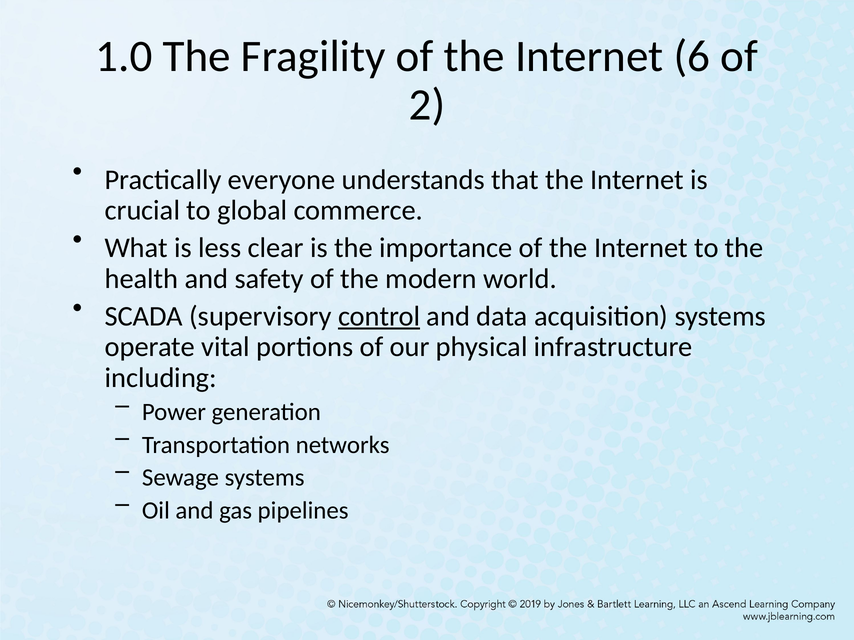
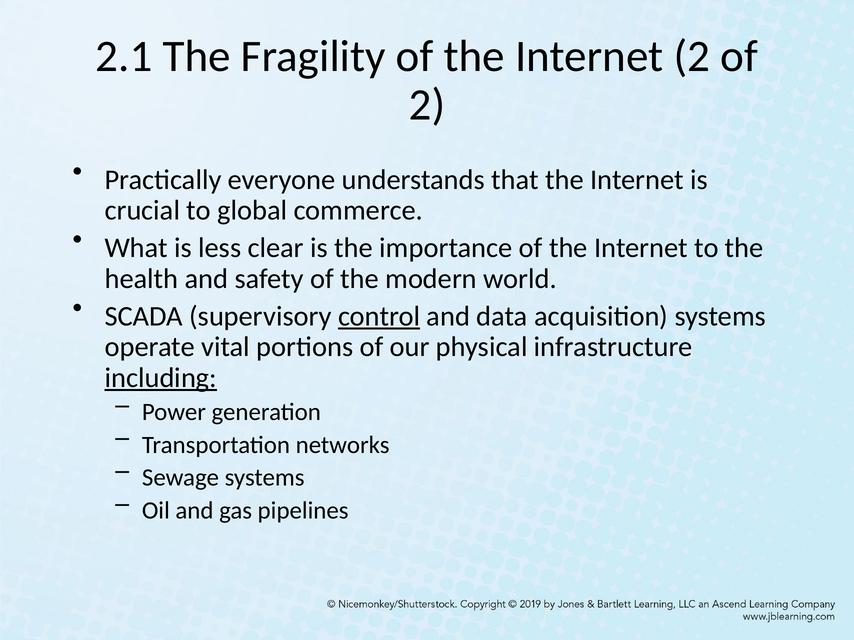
1.0: 1.0 -> 2.1
Internet 6: 6 -> 2
including underline: none -> present
